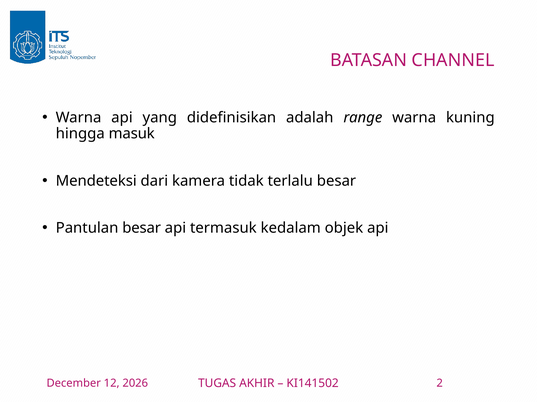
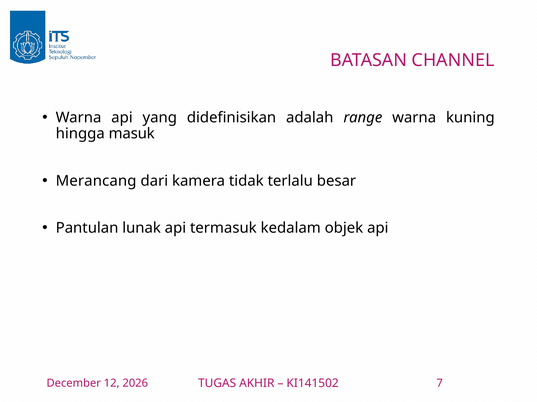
Mendeteksi: Mendeteksi -> Merancang
Pantulan besar: besar -> lunak
2: 2 -> 7
